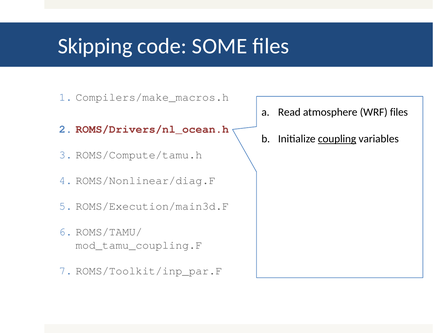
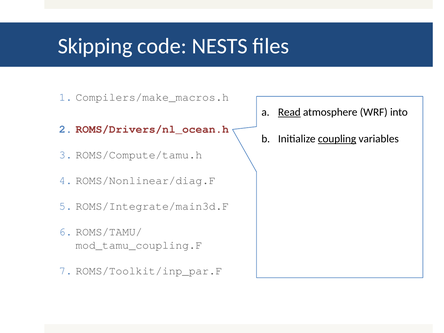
SOME: SOME -> NESTS
Read underline: none -> present
WRF files: files -> into
ROMS/Execution/main3d.F: ROMS/Execution/main3d.F -> ROMS/Integrate/main3d.F
